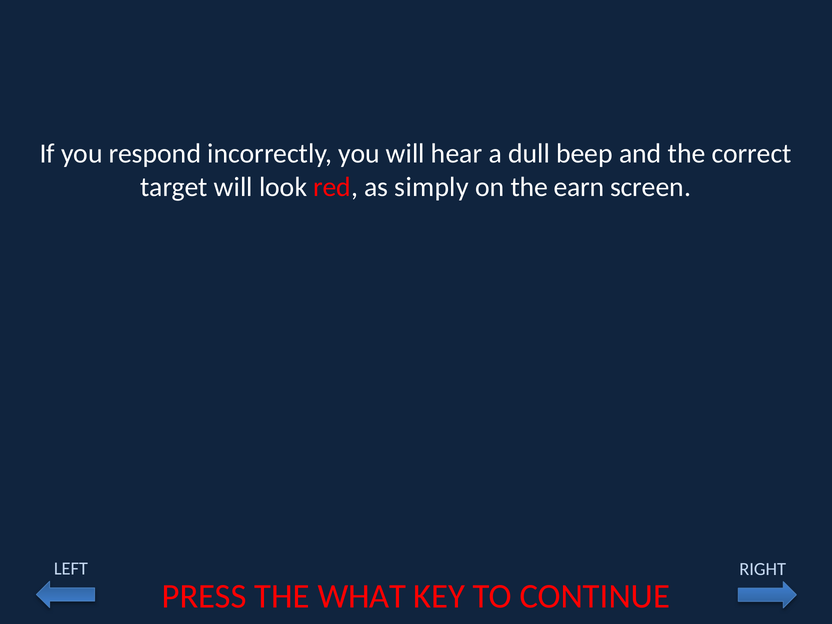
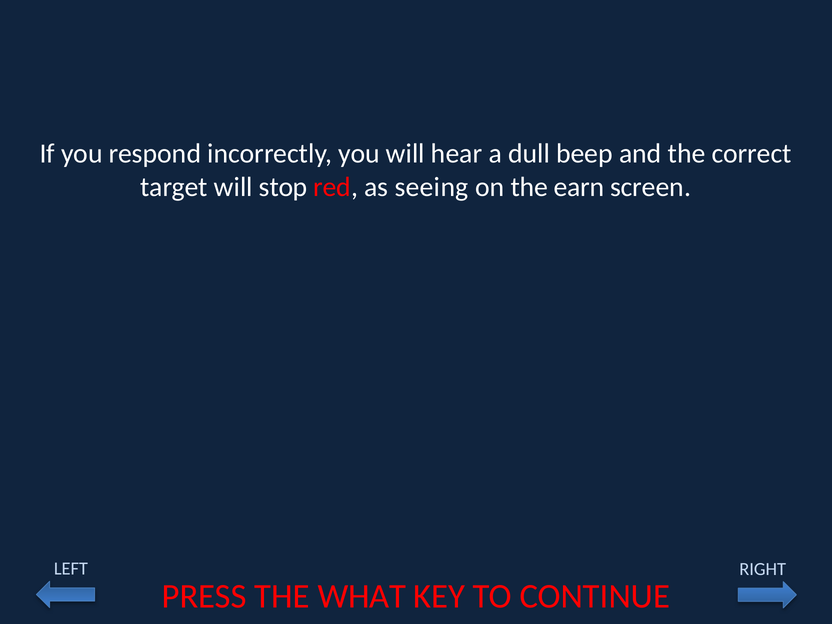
look: look -> stop
simply: simply -> seeing
